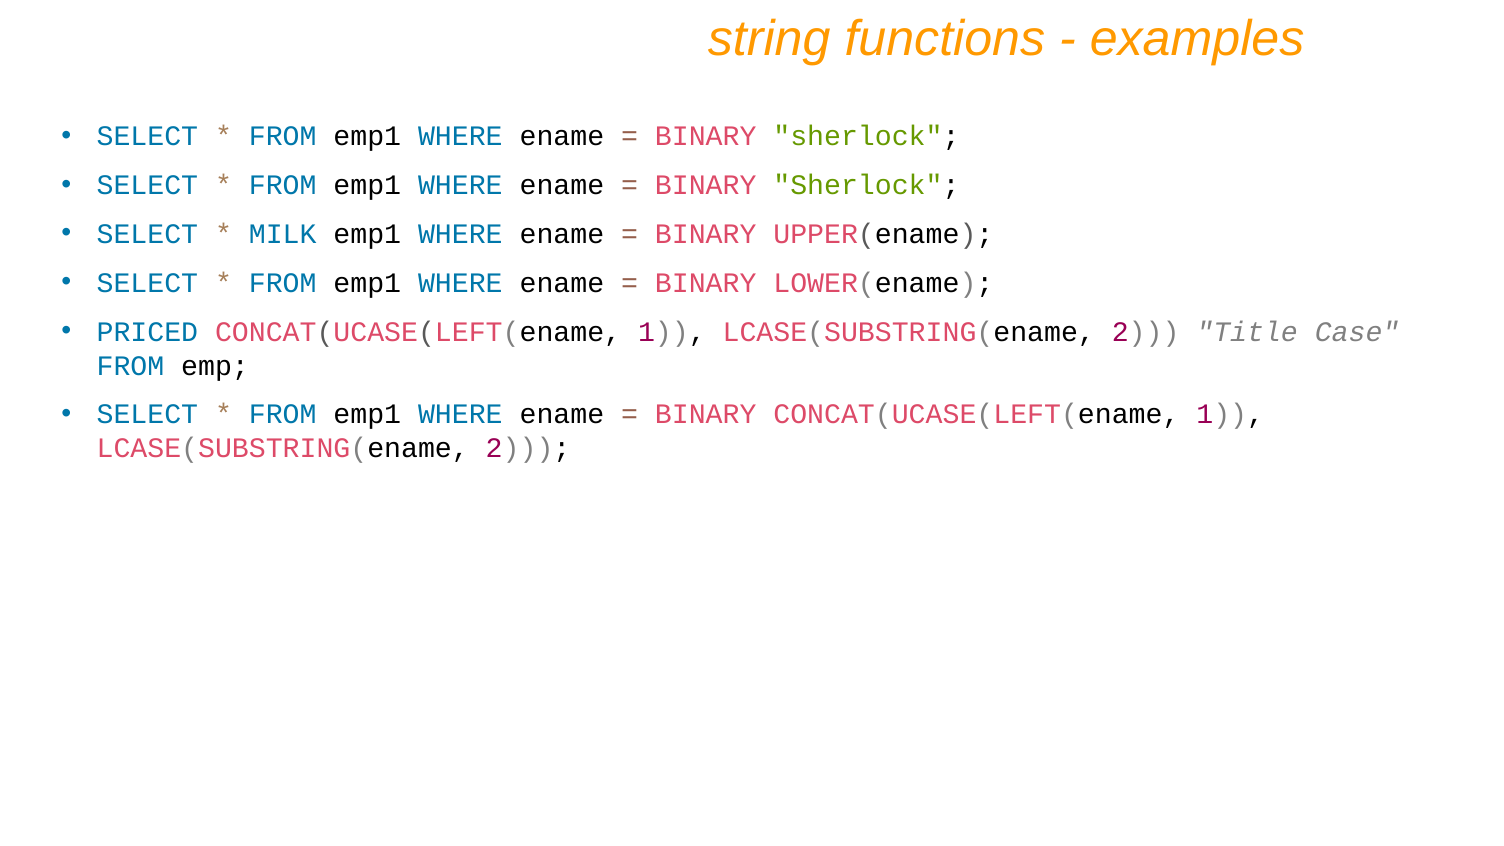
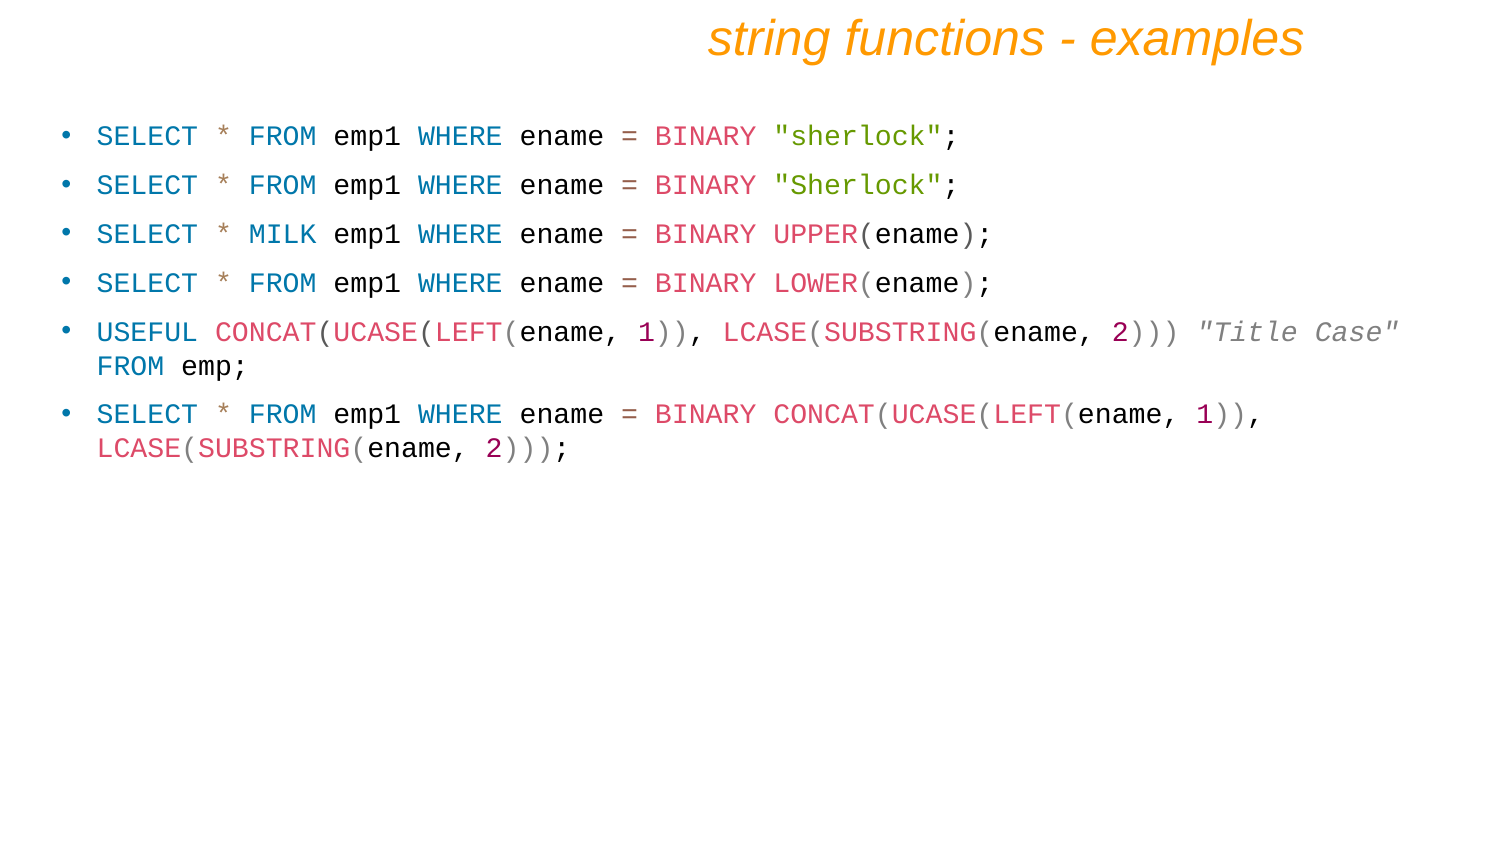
PRICED: PRICED -> USEFUL
